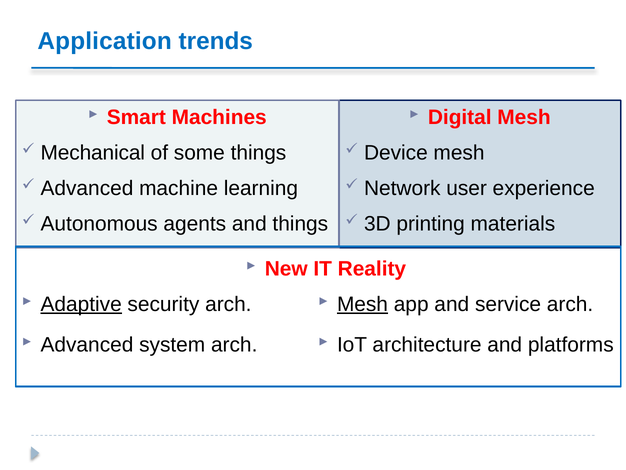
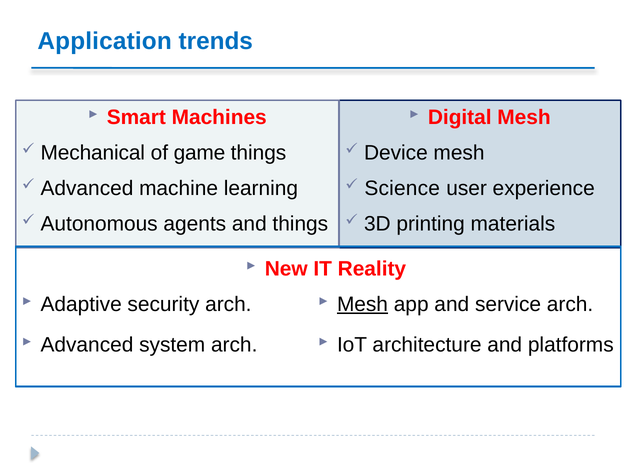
some: some -> game
Network: Network -> Science
Adaptive underline: present -> none
